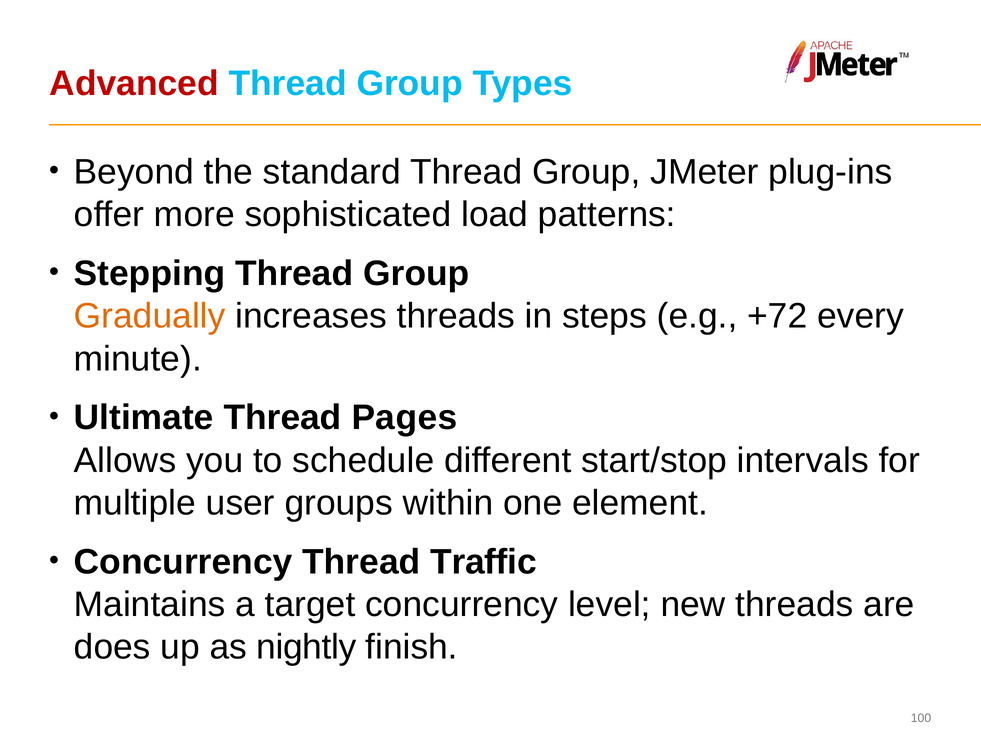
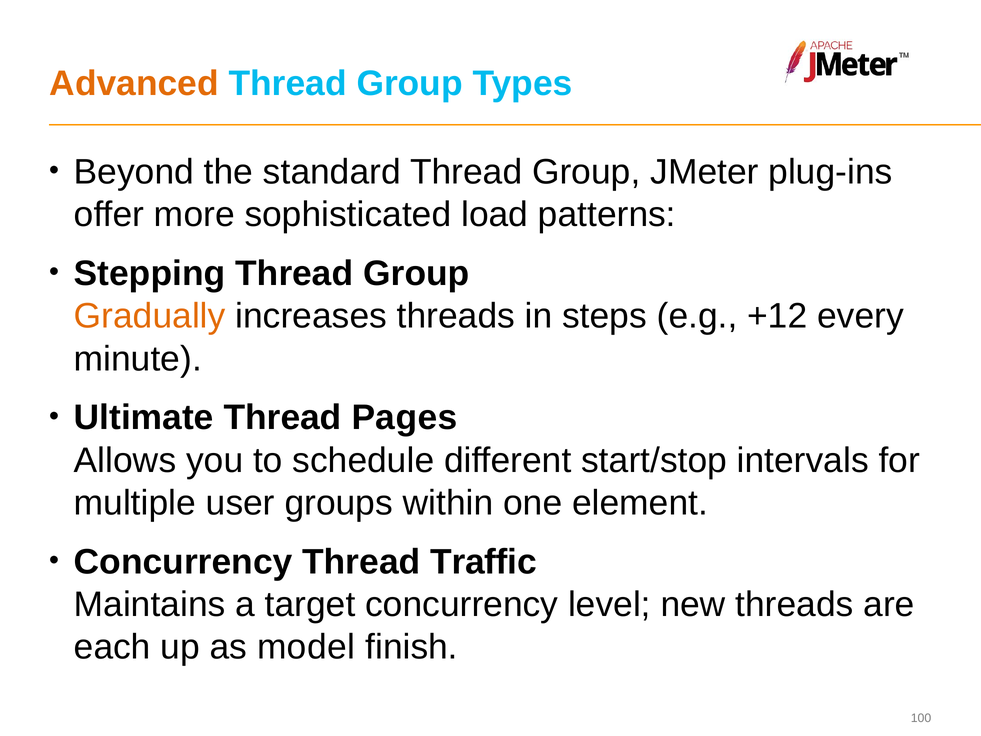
Advanced colour: red -> orange
+72: +72 -> +12
does: does -> each
nightly: nightly -> model
